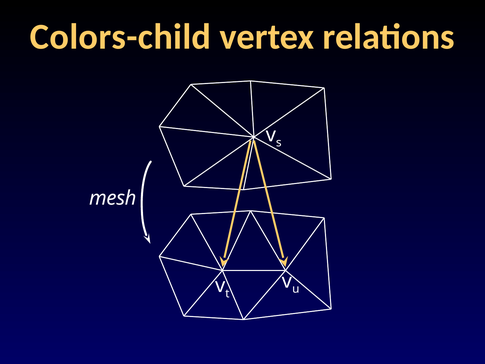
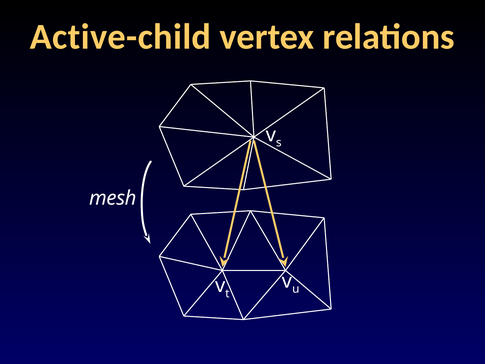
Colors-child: Colors-child -> Active-child
